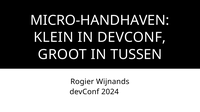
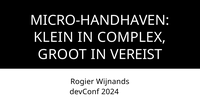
IN DEVCONF: DEVCONF -> COMPLEX
TUSSEN: TUSSEN -> VEREIST
